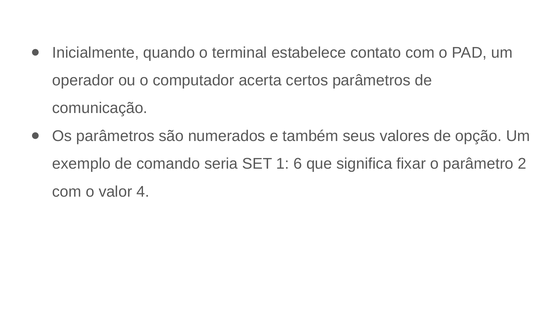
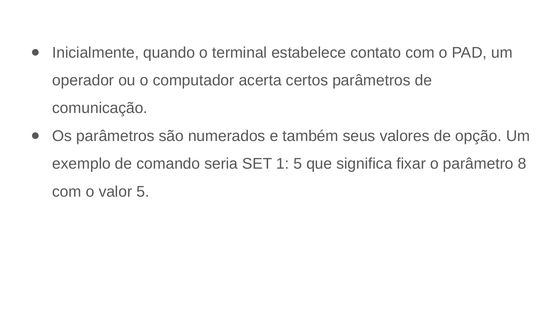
1 6: 6 -> 5
2: 2 -> 8
valor 4: 4 -> 5
